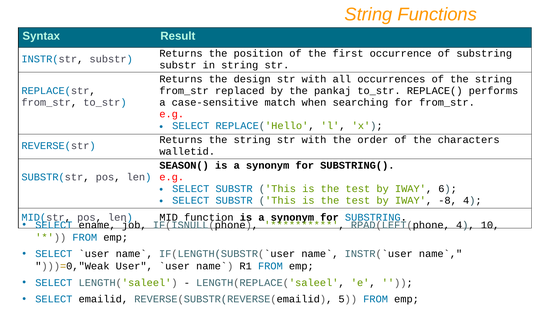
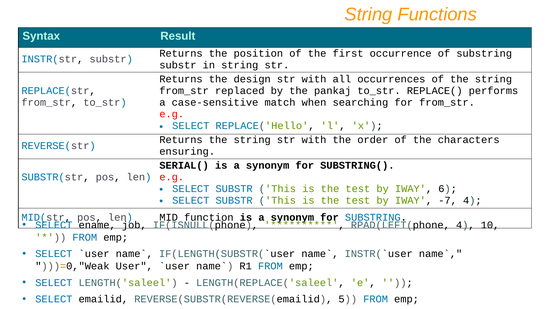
walletid: walletid -> ensuring
SEASON(: SEASON( -> SERIAL(
-8: -8 -> -7
